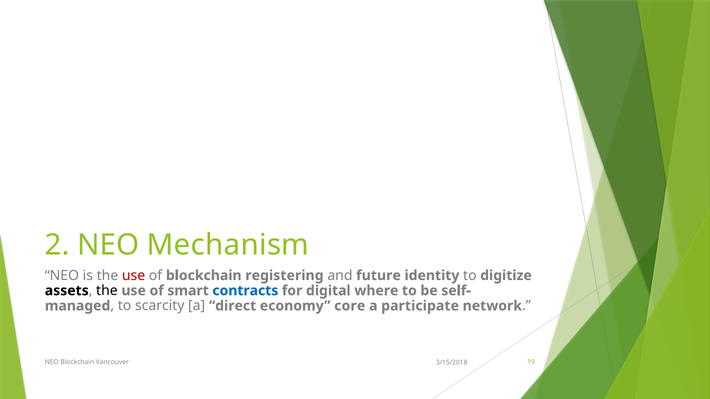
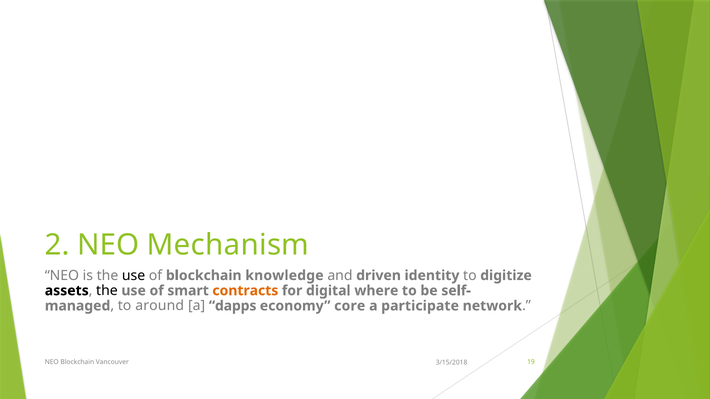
use at (134, 276) colour: red -> black
registering: registering -> knowledge
future: future -> driven
contracts colour: blue -> orange
scarcity: scarcity -> around
direct: direct -> dapps
